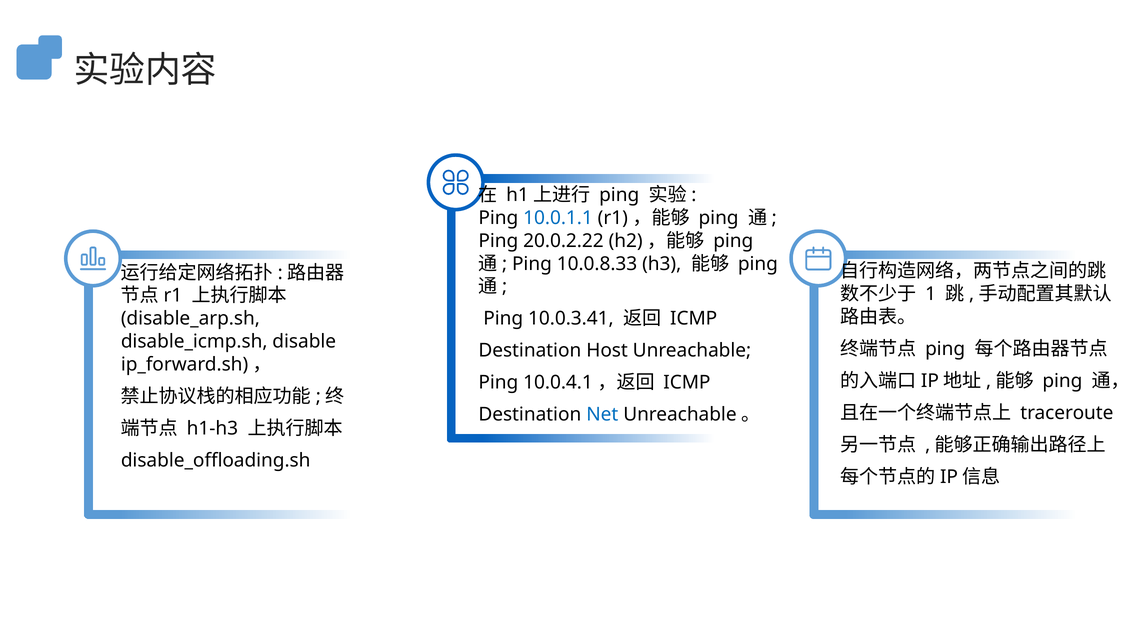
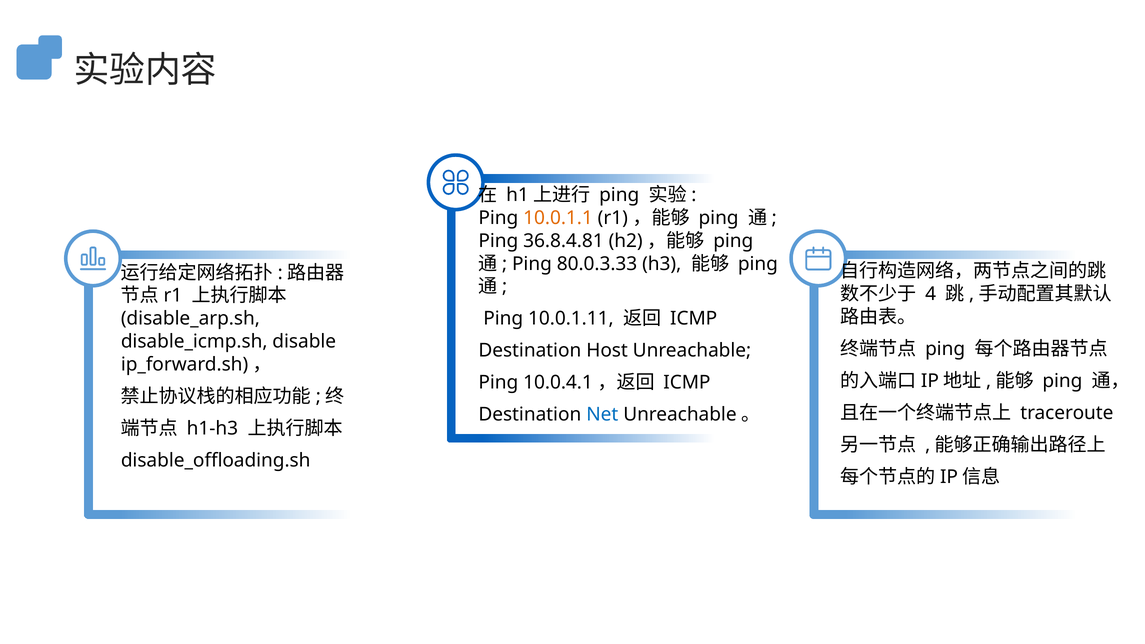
10.0.1.1 colour: blue -> orange
20.0.2.22: 20.0.2.22 -> 36.8.4.81
10.0.8.33: 10.0.8.33 -> 80.0.3.33
1: 1 -> 4
10.0.3.41: 10.0.3.41 -> 10.0.1.11
